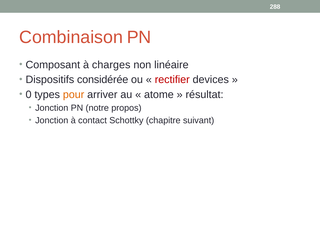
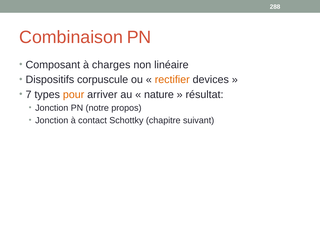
considérée: considérée -> corpuscule
rectifier colour: red -> orange
0: 0 -> 7
atome: atome -> nature
